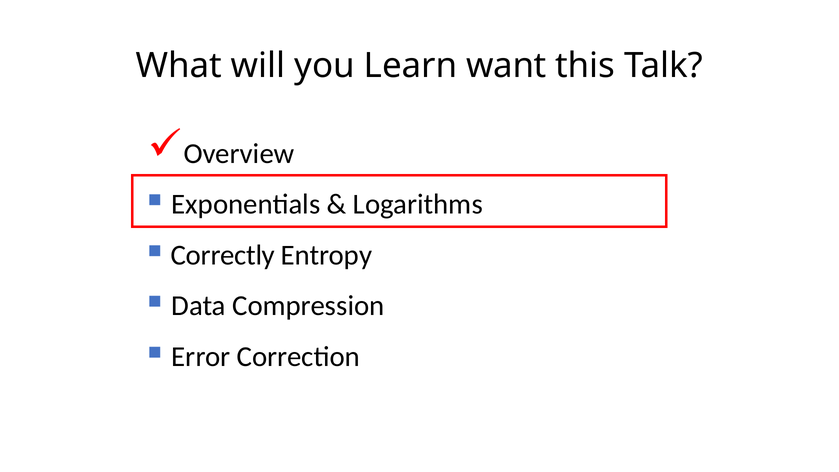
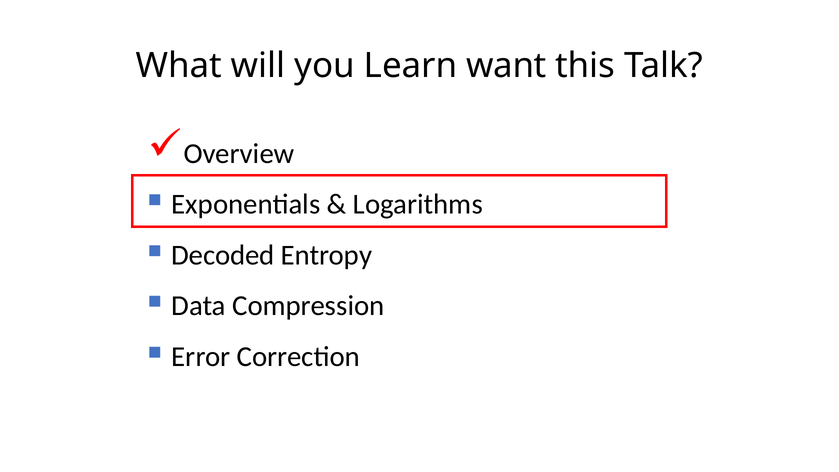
Correctly: Correctly -> Decoded
